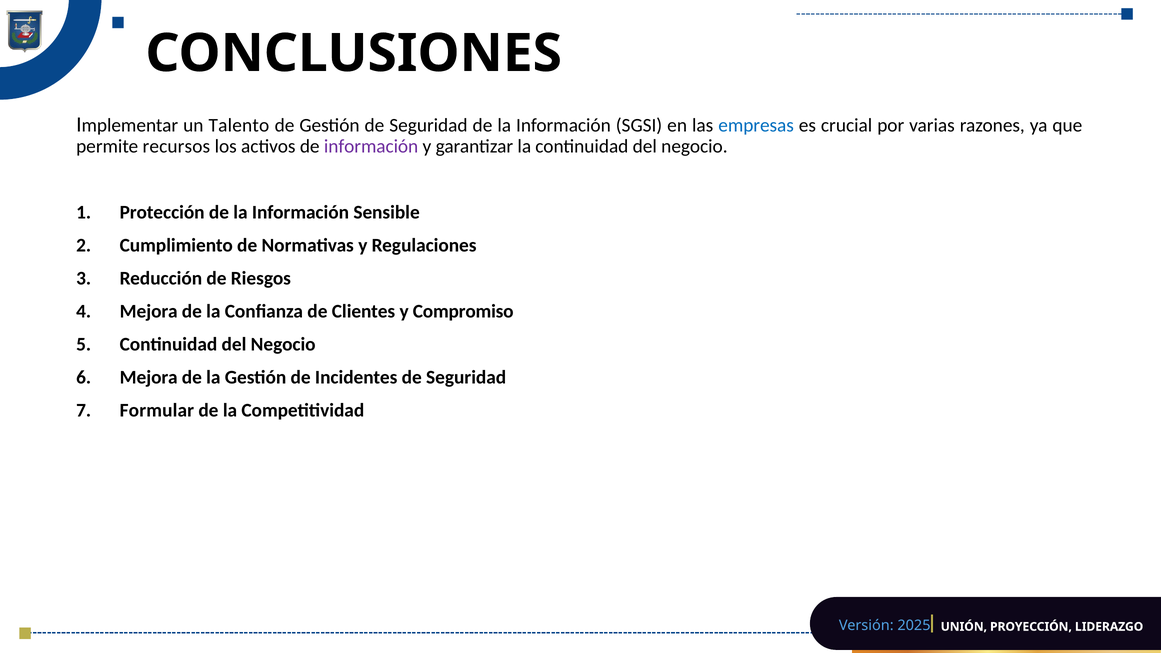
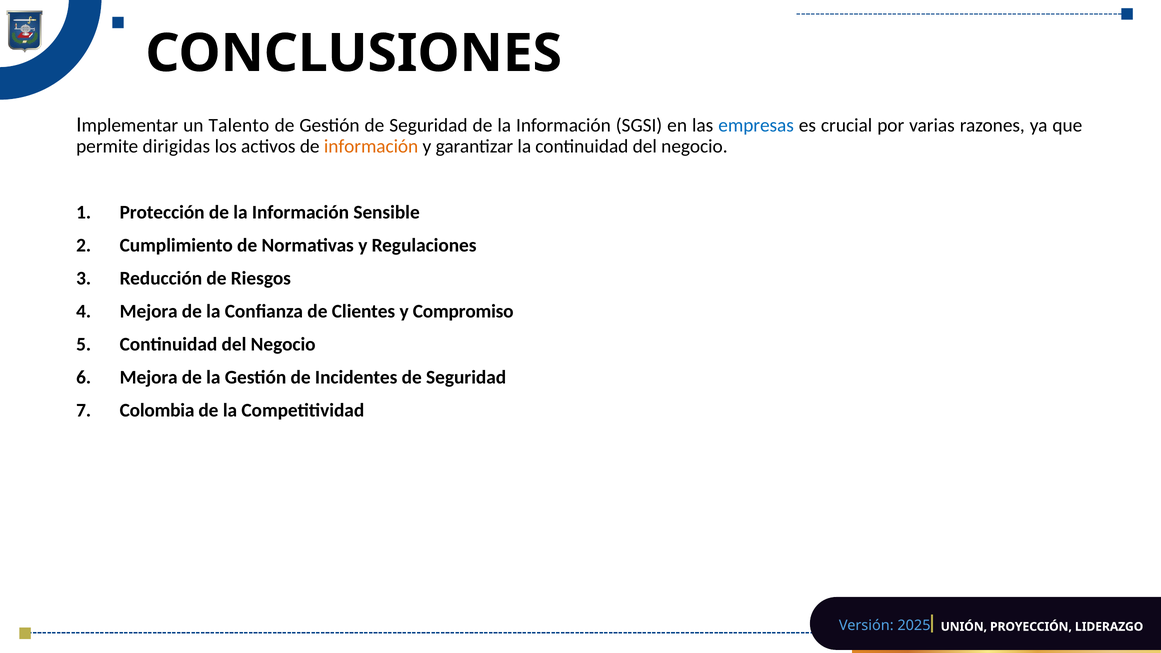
recursos: recursos -> dirigidas
información at (371, 147) colour: purple -> orange
Formular: Formular -> Colombia
